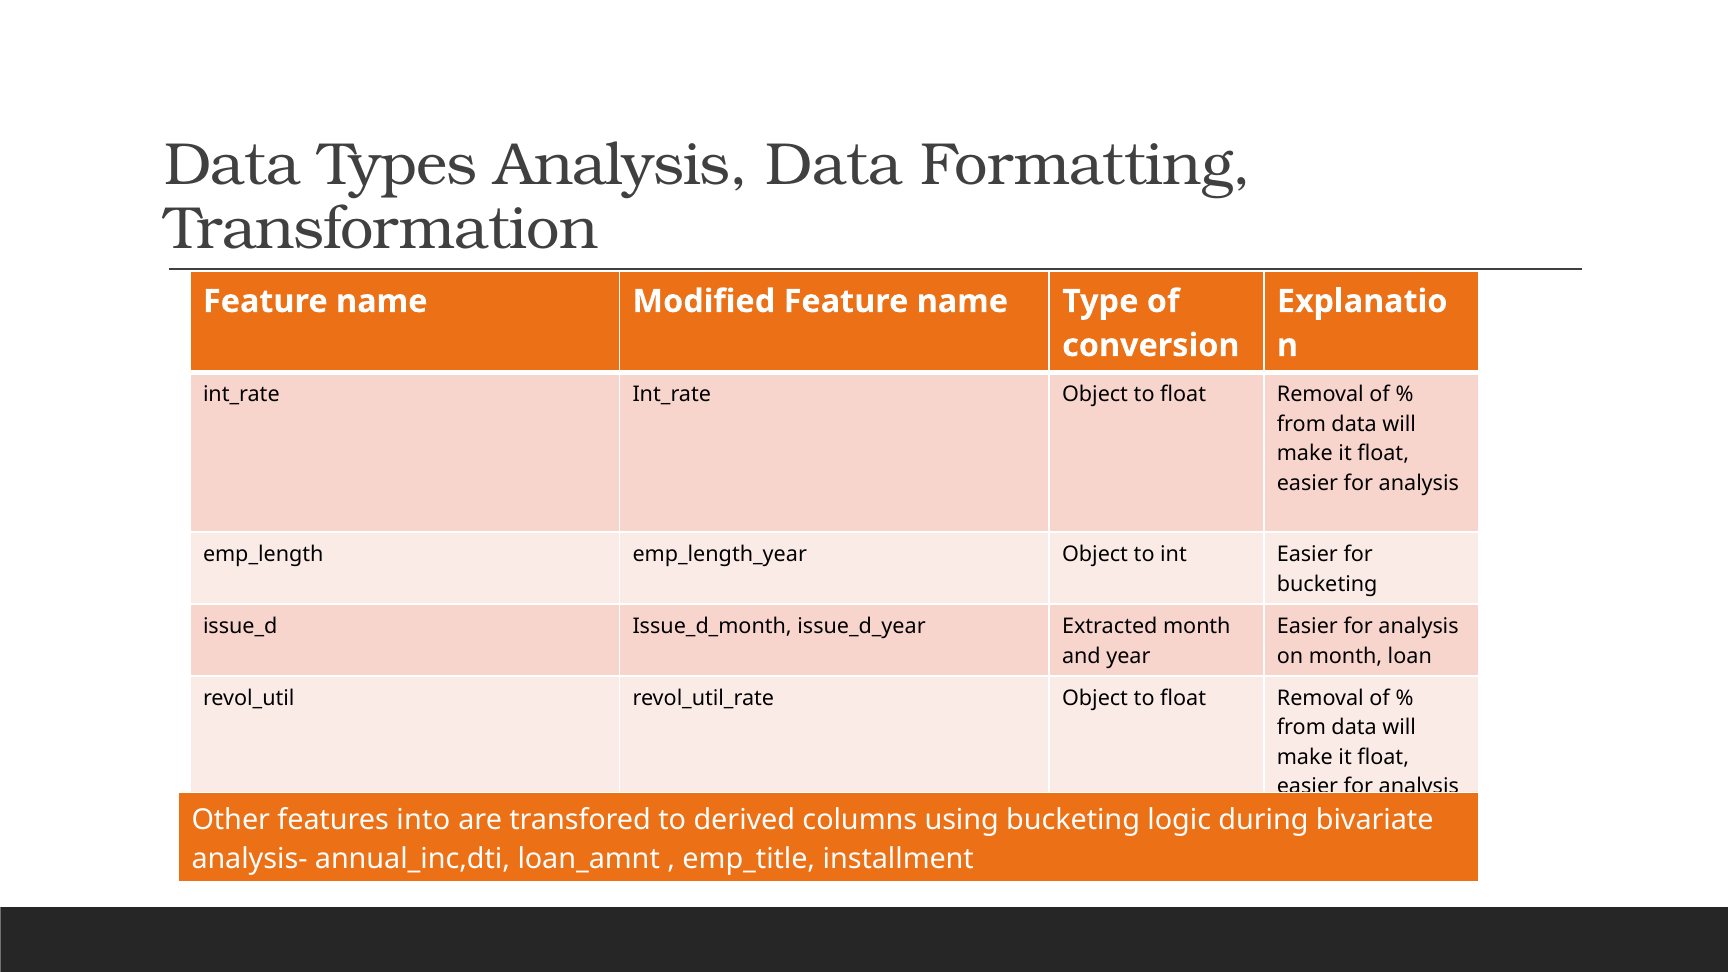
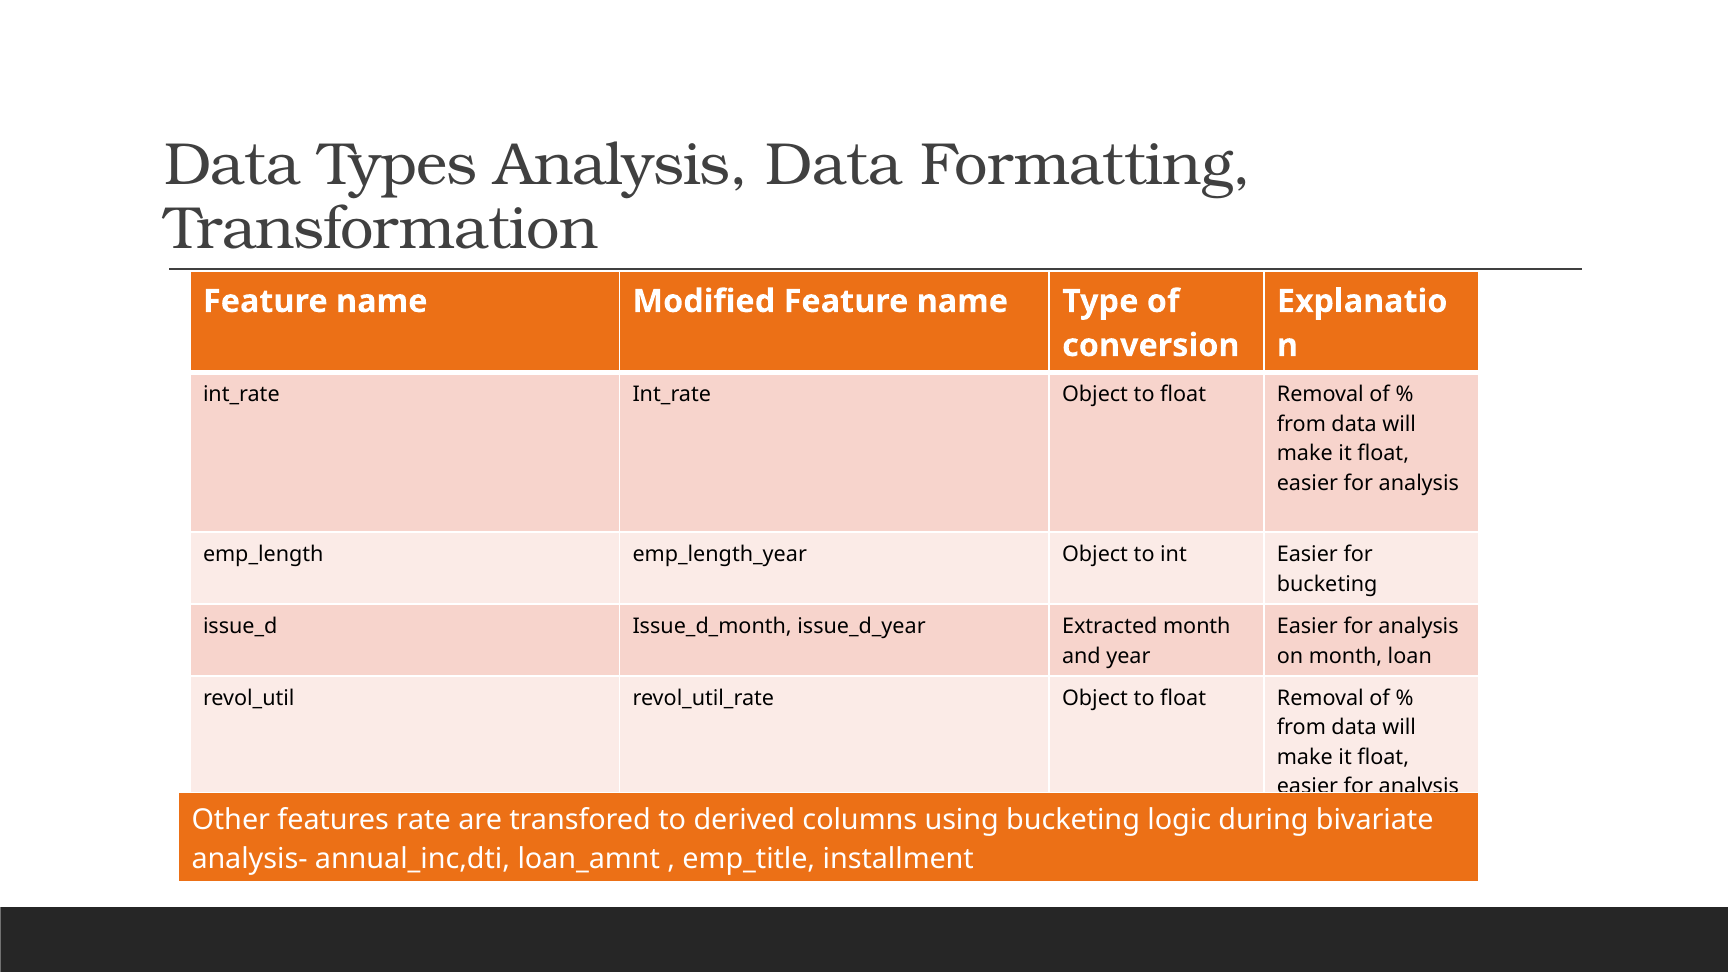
into: into -> rate
